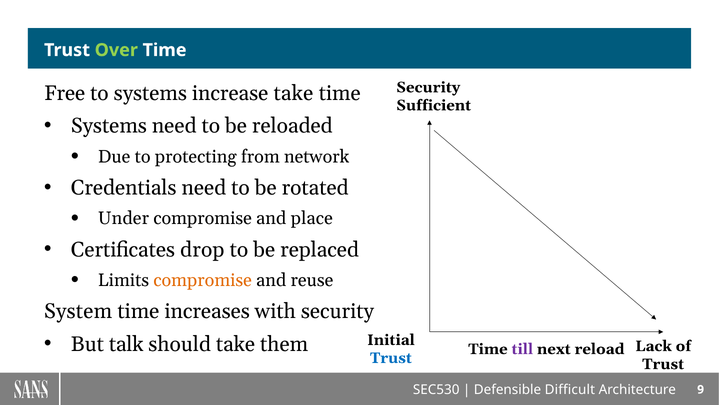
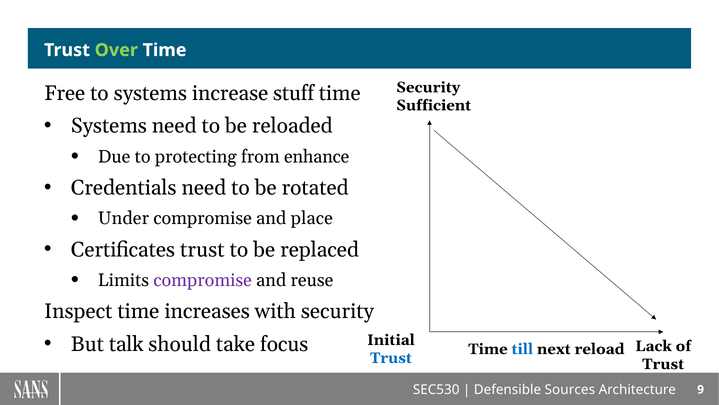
increase take: take -> stuff
network: network -> enhance
Certificates drop: drop -> trust
compromise at (203, 280) colour: orange -> purple
System: System -> Inspect
them: them -> focus
till colour: purple -> blue
Difficult: Difficult -> Sources
